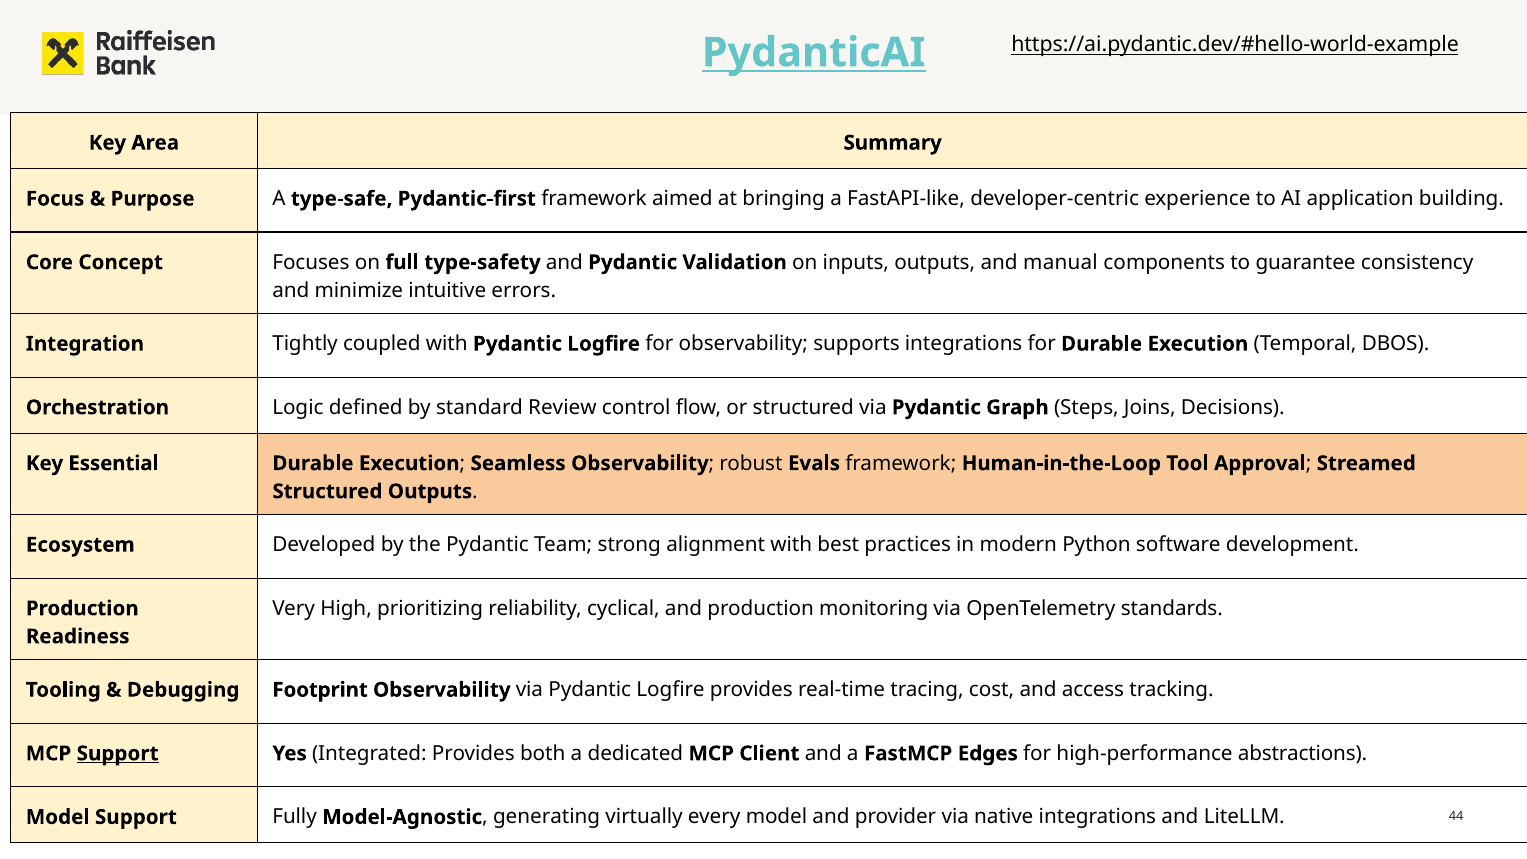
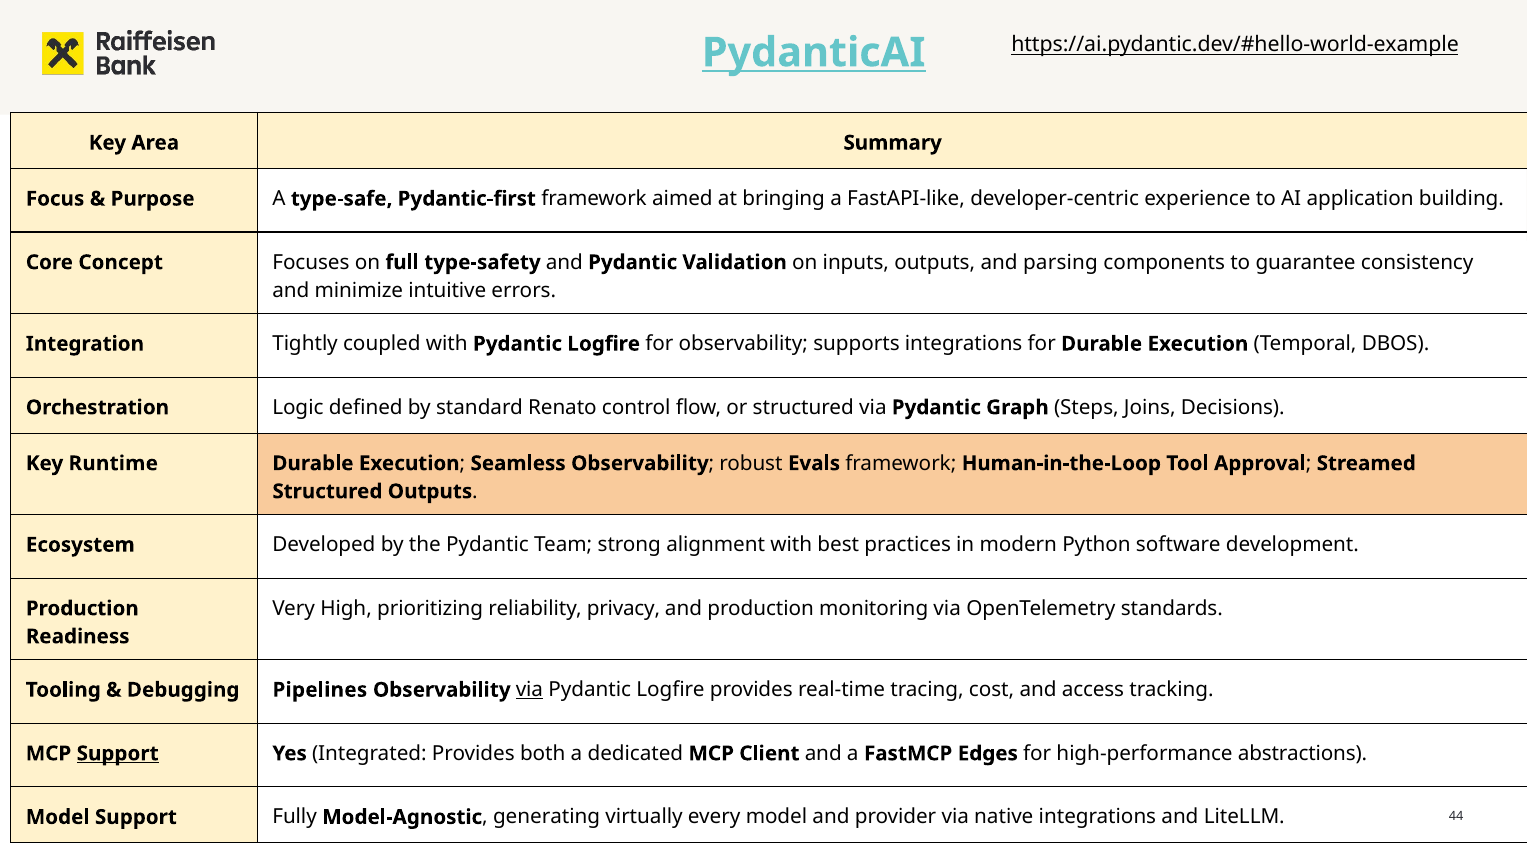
manual: manual -> parsing
Review: Review -> Renato
Essential: Essential -> Runtime
cyclical: cyclical -> privacy
Footprint: Footprint -> Pipelines
via at (529, 690) underline: none -> present
